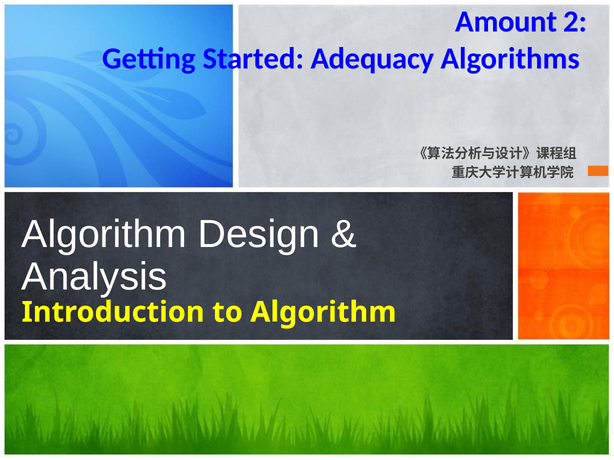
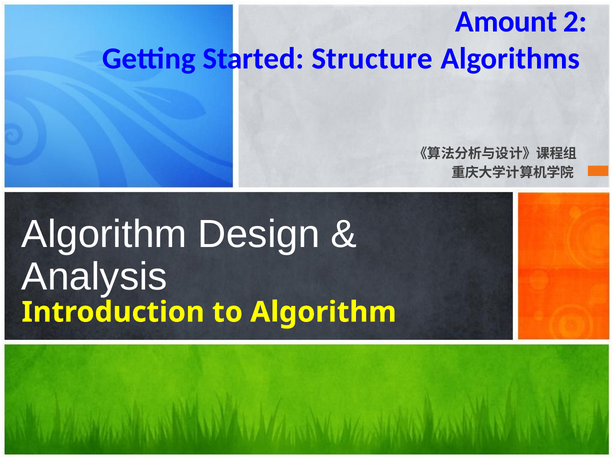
Adequacy: Adequacy -> Structure
